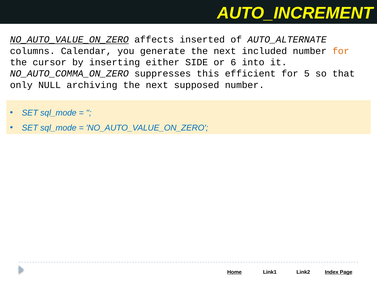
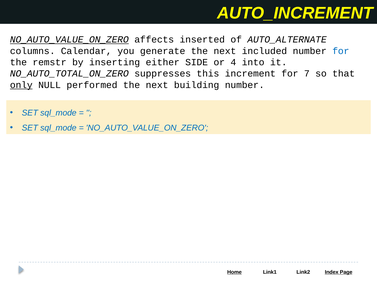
for at (341, 51) colour: orange -> blue
cursor: cursor -> remstr
6: 6 -> 4
NO_AUTO_COMMA_ON_ZERO: NO_AUTO_COMMA_ON_ZERO -> NO_AUTO_TOTAL_ON_ZERO
efficient: efficient -> increment
5: 5 -> 7
only underline: none -> present
archiving: archiving -> performed
supposed: supposed -> building
